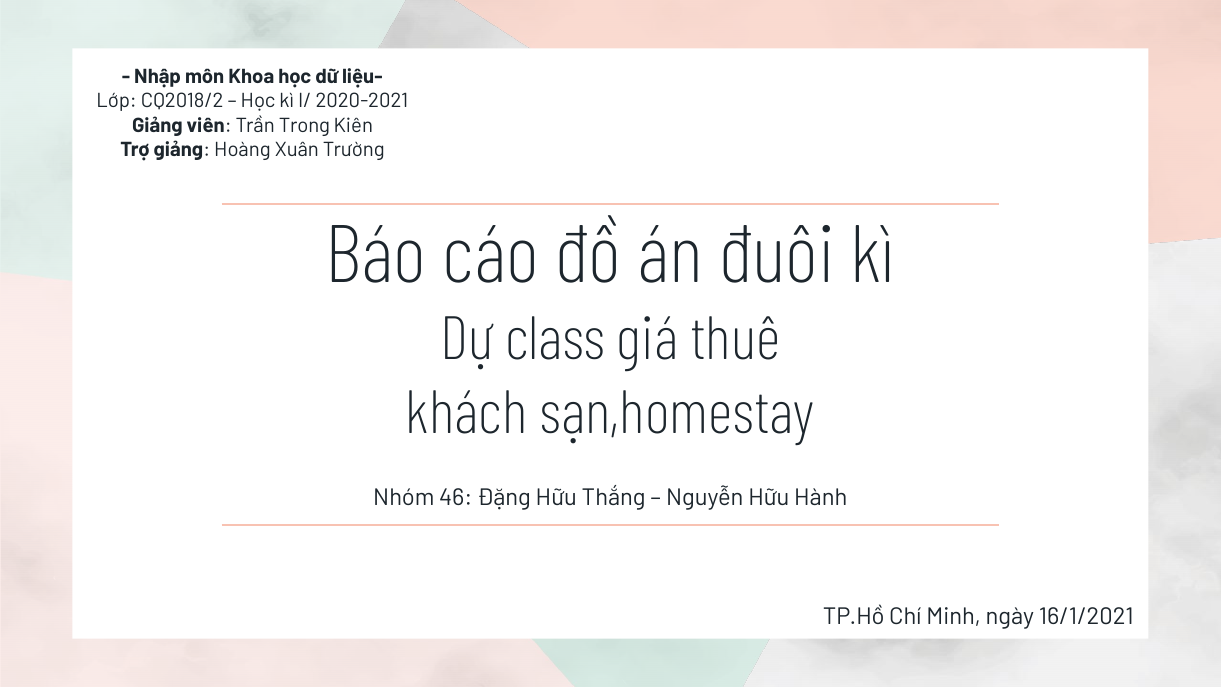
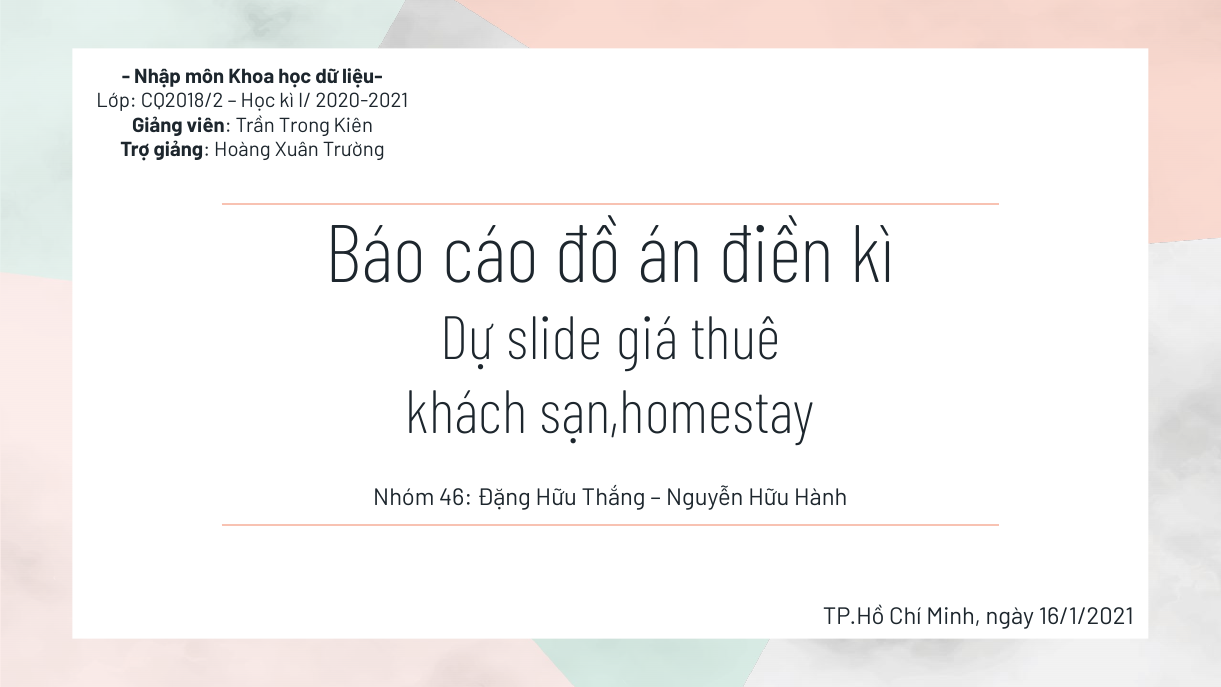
đuôi: đuôi -> điền
class: class -> slide
